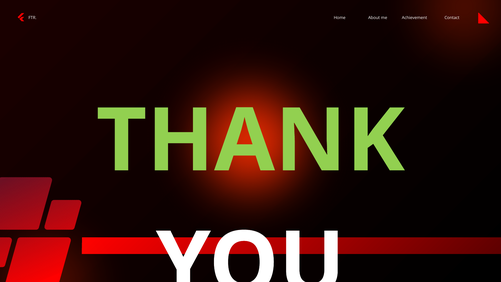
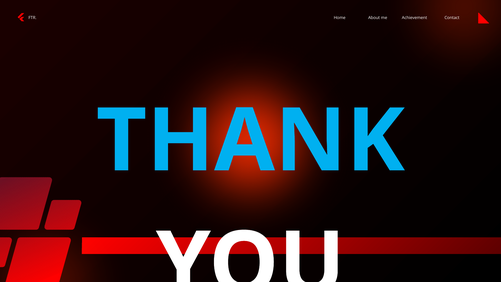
THANK colour: light green -> light blue
